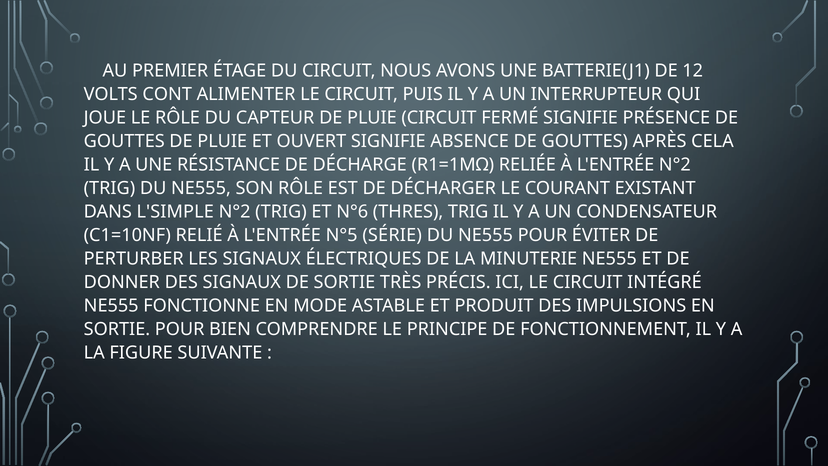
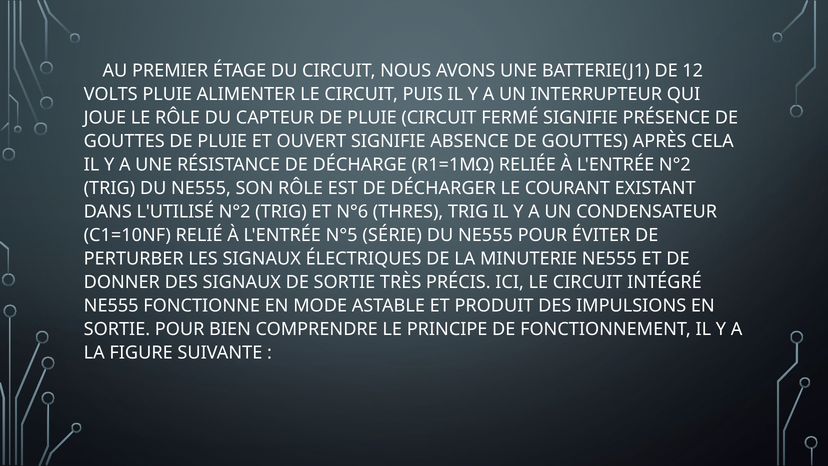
VOLTS CONT: CONT -> PLUIE
L'SIMPLE: L'SIMPLE -> L'UTILISÉ
